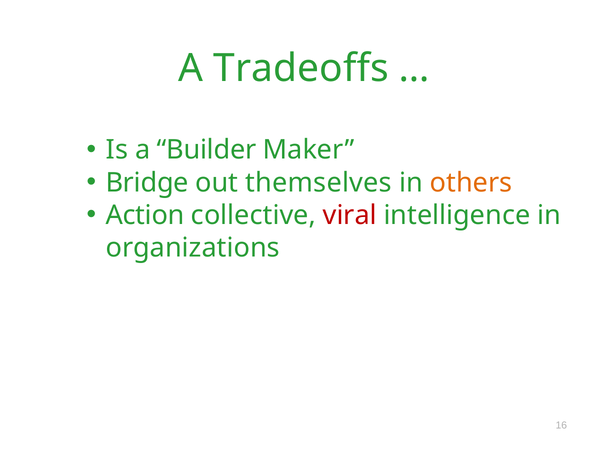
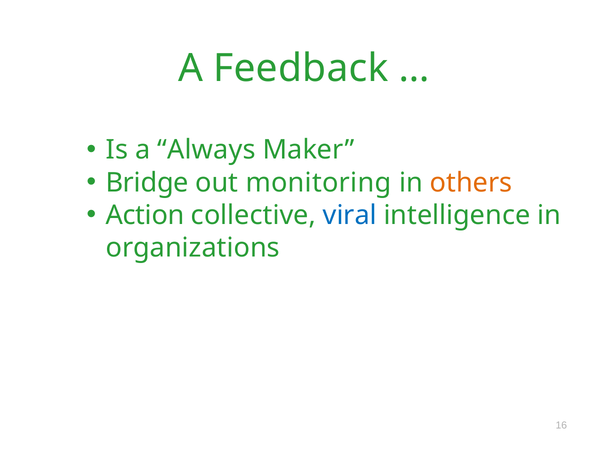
Tradeoffs: Tradeoffs -> Feedback
Builder: Builder -> Always
themselves: themselves -> monitoring
viral colour: red -> blue
